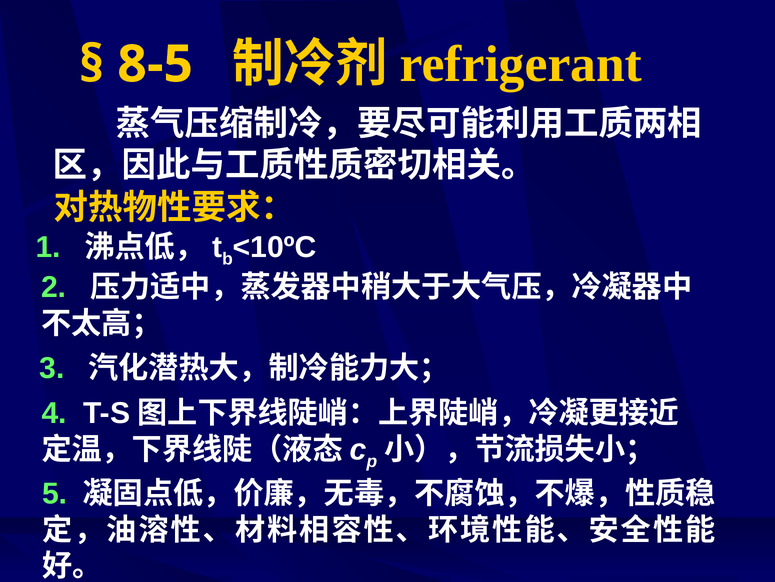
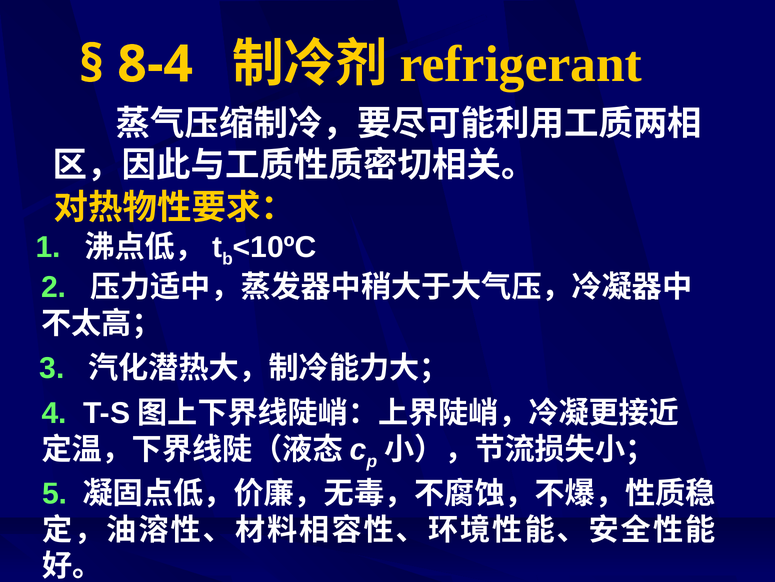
8-5: 8-5 -> 8-4
